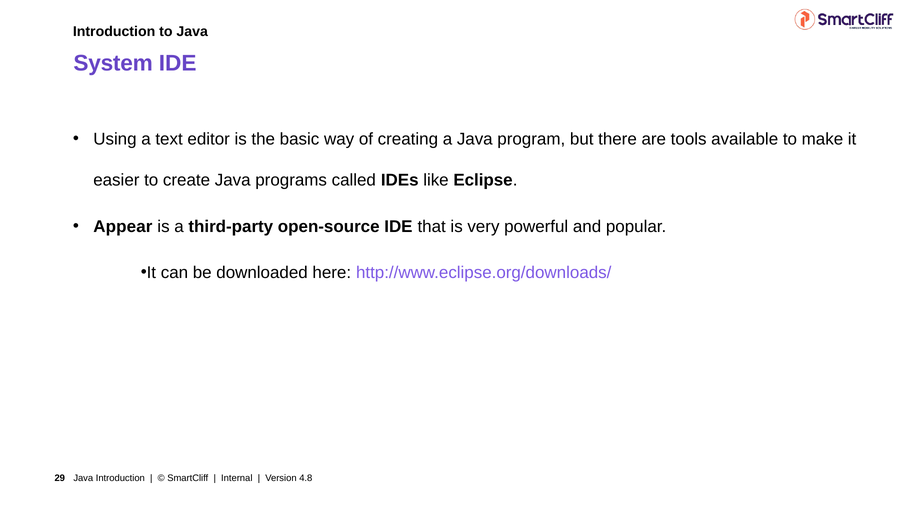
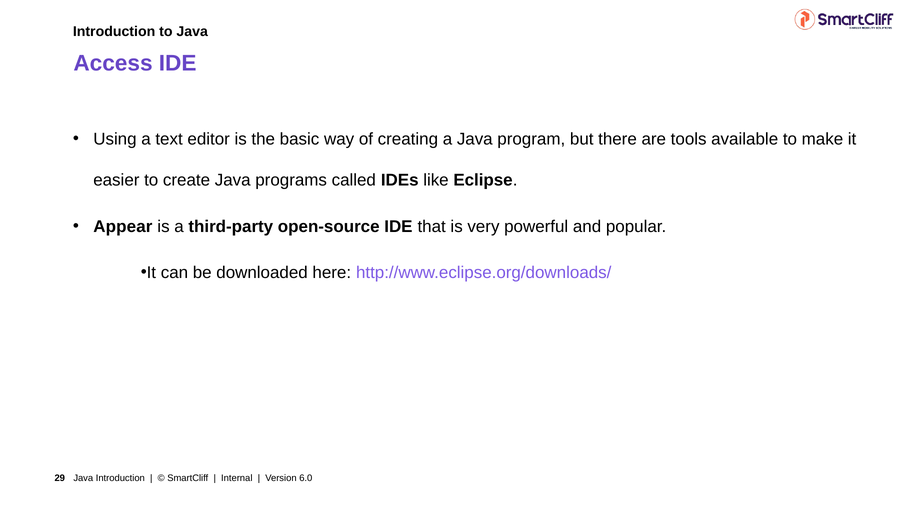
System: System -> Access
4.8: 4.8 -> 6.0
